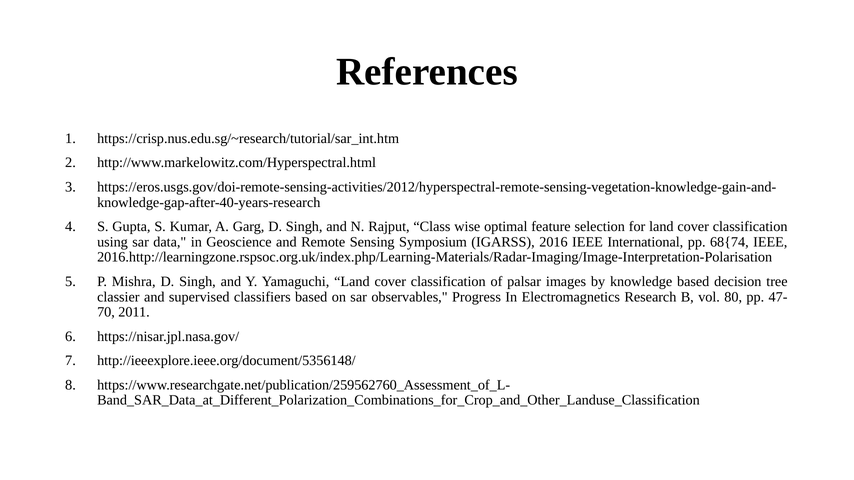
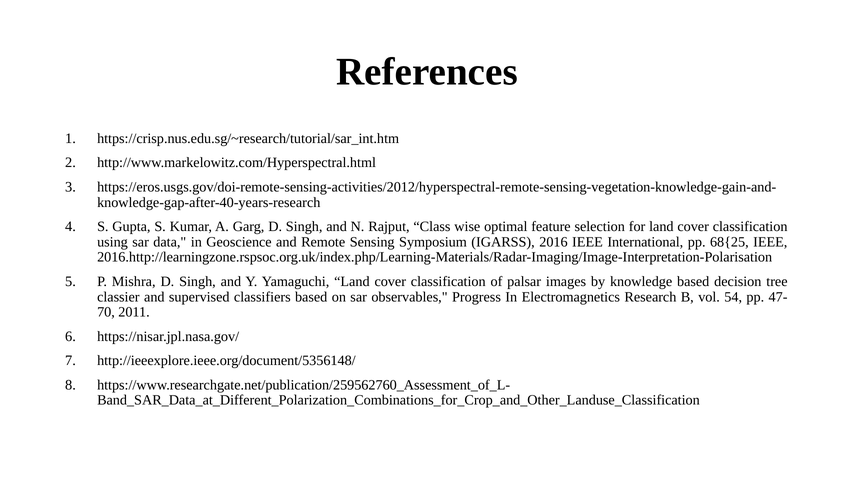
68{74: 68{74 -> 68{25
80: 80 -> 54
